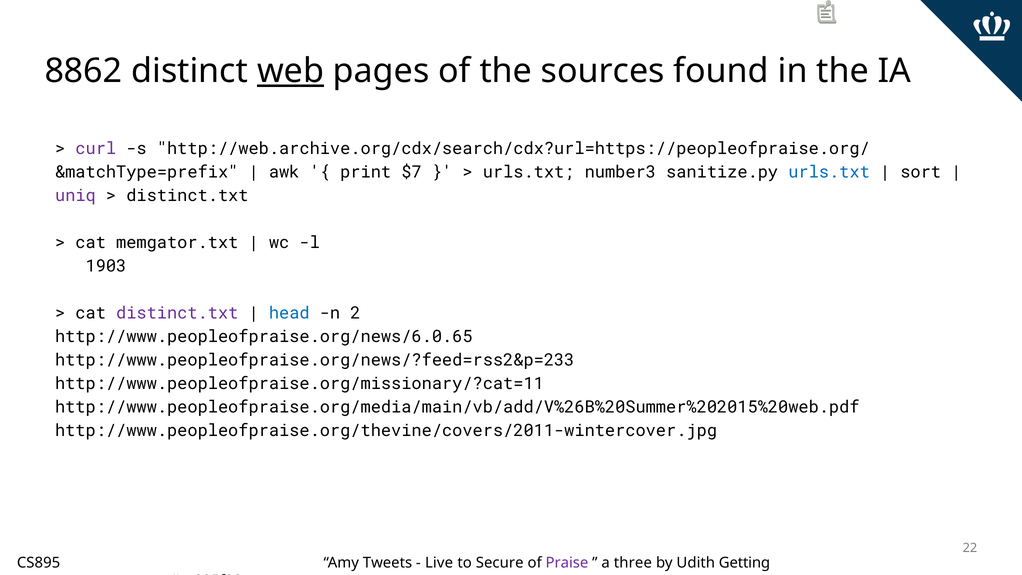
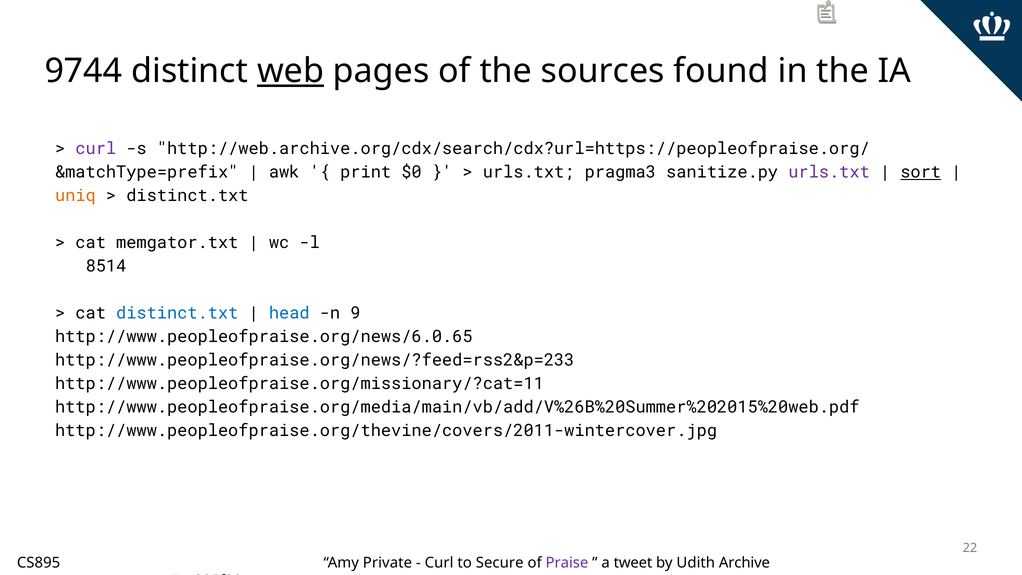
8862: 8862 -> 9744
$7: $7 -> $0
number3: number3 -> pragma3
urls.txt at (829, 172) colour: blue -> purple
sort underline: none -> present
uniq colour: purple -> orange
1903: 1903 -> 8514
distinct.txt at (177, 313) colour: purple -> blue
2: 2 -> 9
Tweets: Tweets -> Private
Live at (439, 563): Live -> Curl
three: three -> tweet
Getting: Getting -> Archive
